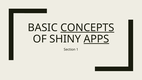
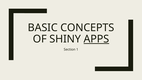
CONCEPTS underline: present -> none
